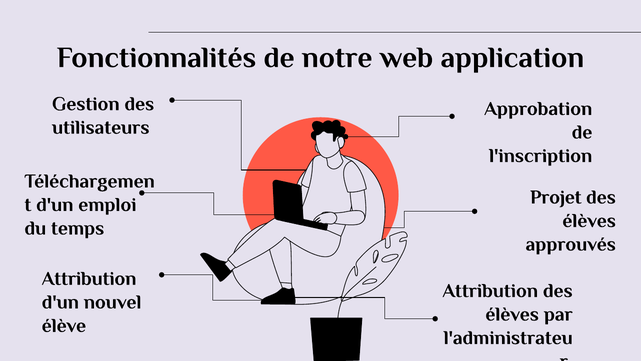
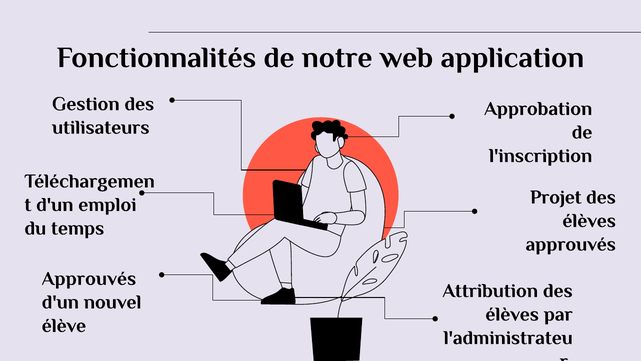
Attribution at (89, 278): Attribution -> Approuvés
